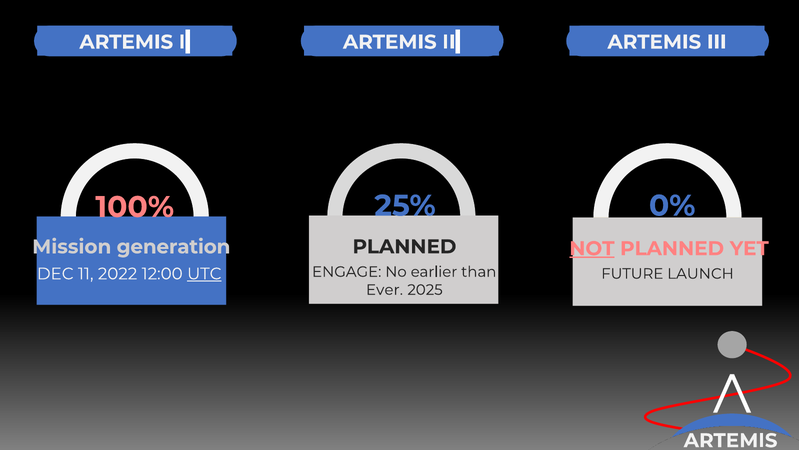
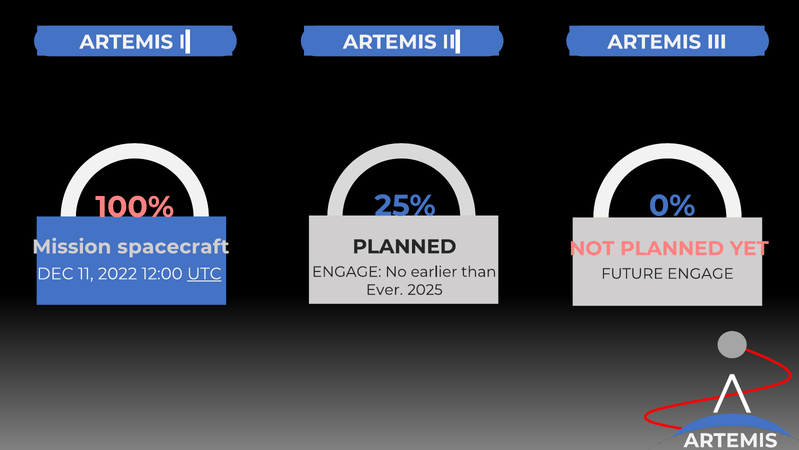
generation: generation -> spacecraft
NOT underline: present -> none
FUTURE LAUNCH: LAUNCH -> ENGAGE
